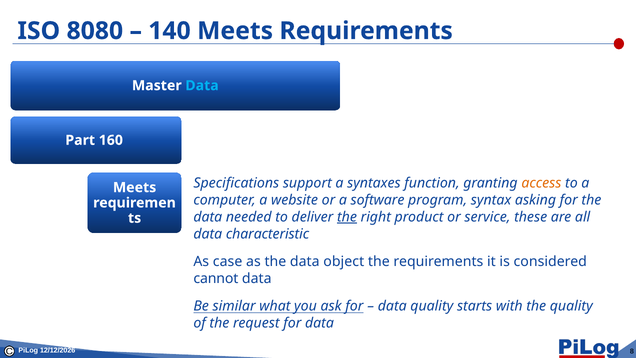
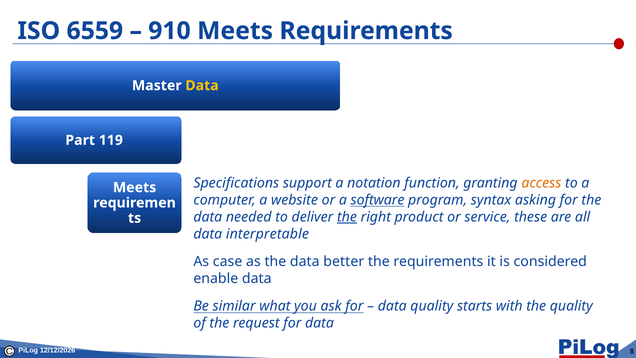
8080: 8080 -> 6559
140: 140 -> 910
Data at (202, 85) colour: light blue -> yellow
160: 160 -> 119
syntaxes: syntaxes -> notation
software underline: none -> present
characteristic: characteristic -> interpretable
object: object -> better
cannot: cannot -> enable
